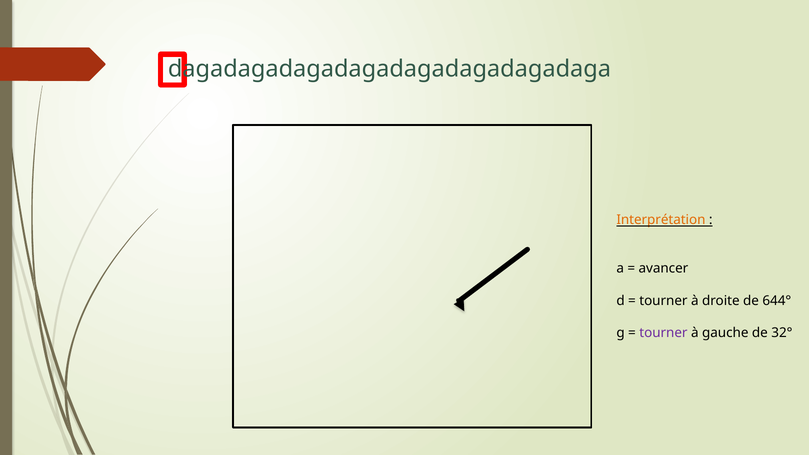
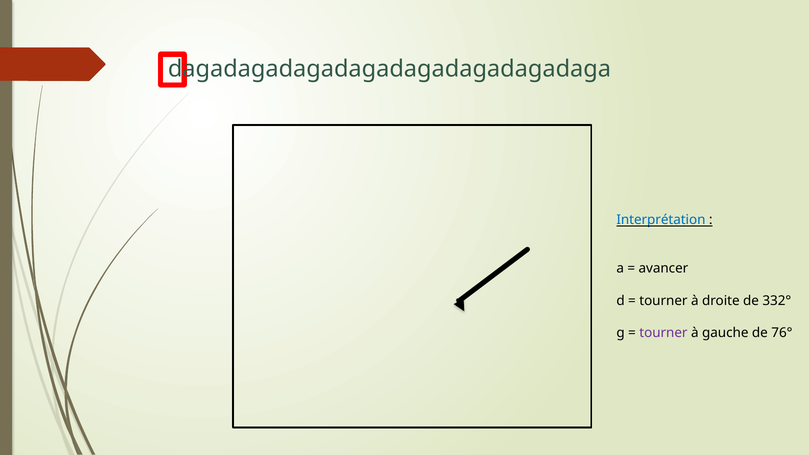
Interprétation colour: orange -> blue
644°: 644° -> 332°
32°: 32° -> 76°
